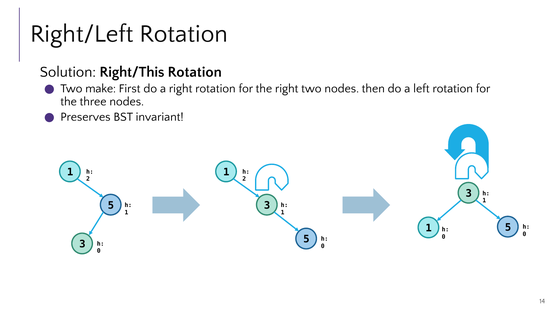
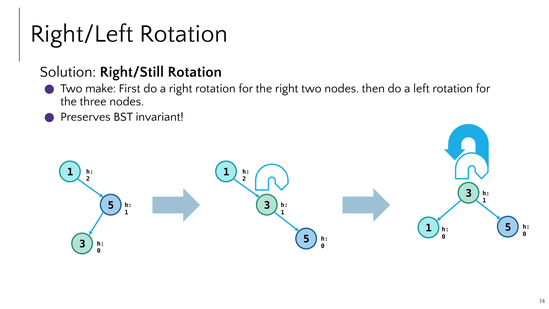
Right/This: Right/This -> Right/Still
